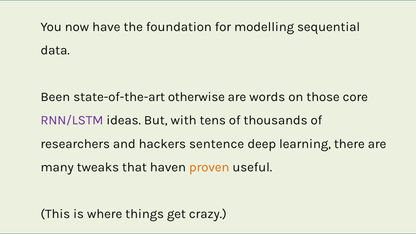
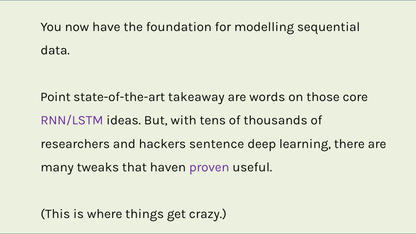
Been: Been -> Point
otherwise: otherwise -> takeaway
proven colour: orange -> purple
